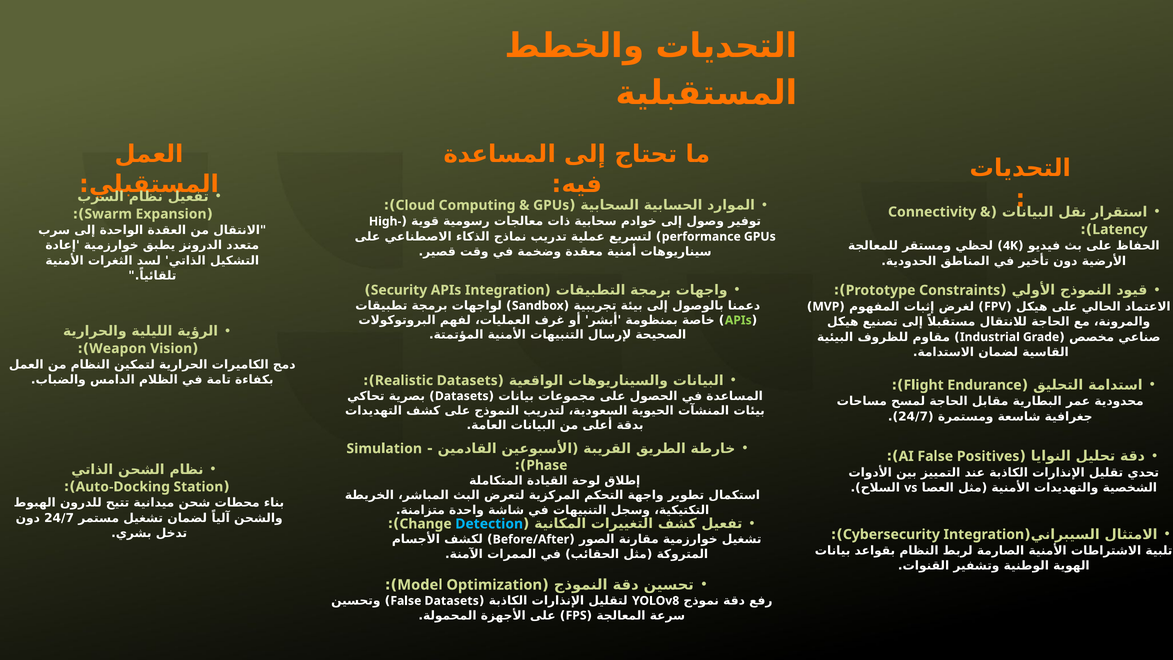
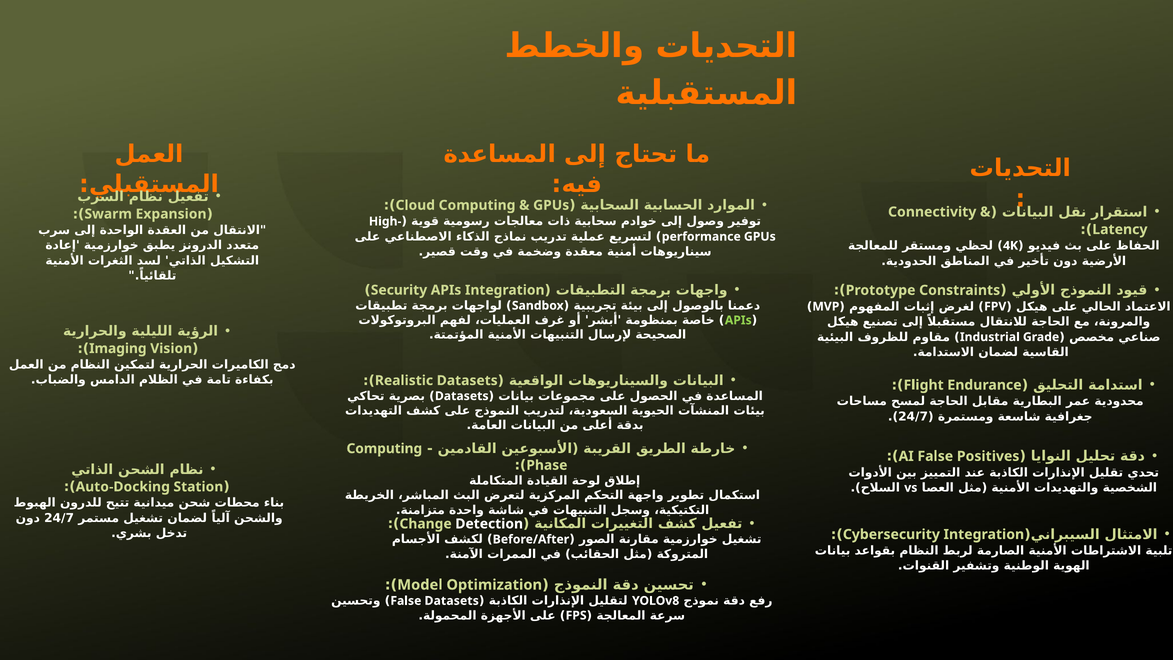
Weapon: Weapon -> Imaging
Simulation at (384, 448): Simulation -> Computing
Detection colour: light blue -> white
